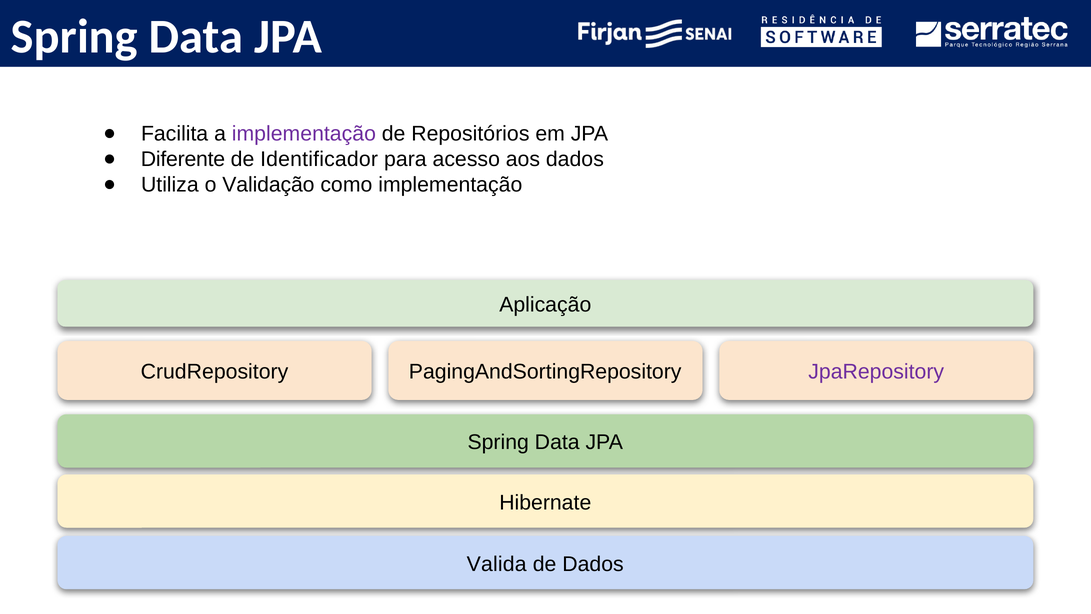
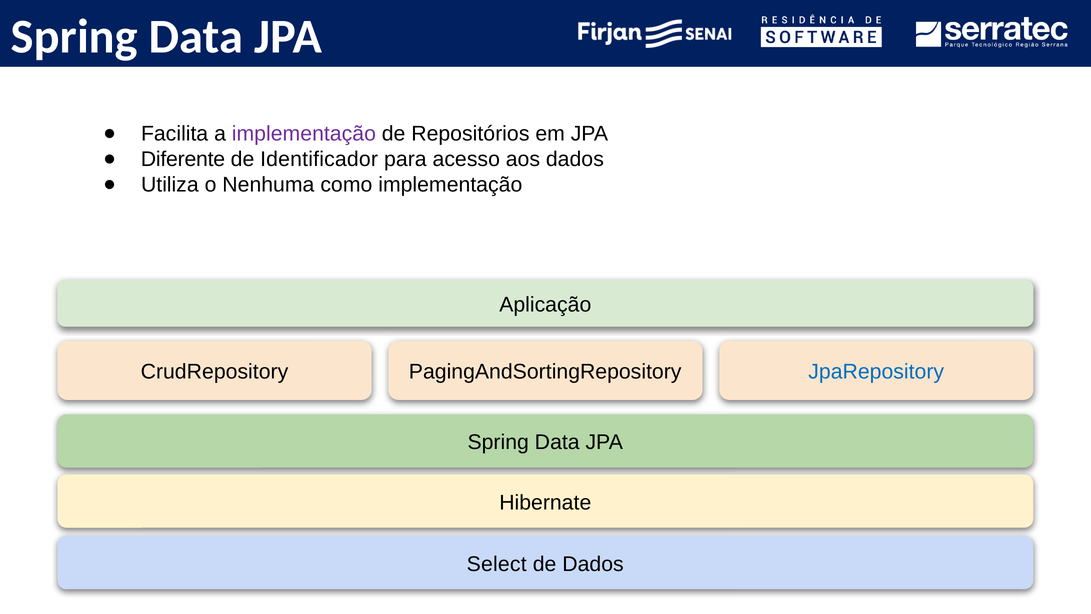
Validação: Validação -> Nenhuma
JpaRepository colour: purple -> blue
Valida: Valida -> Select
